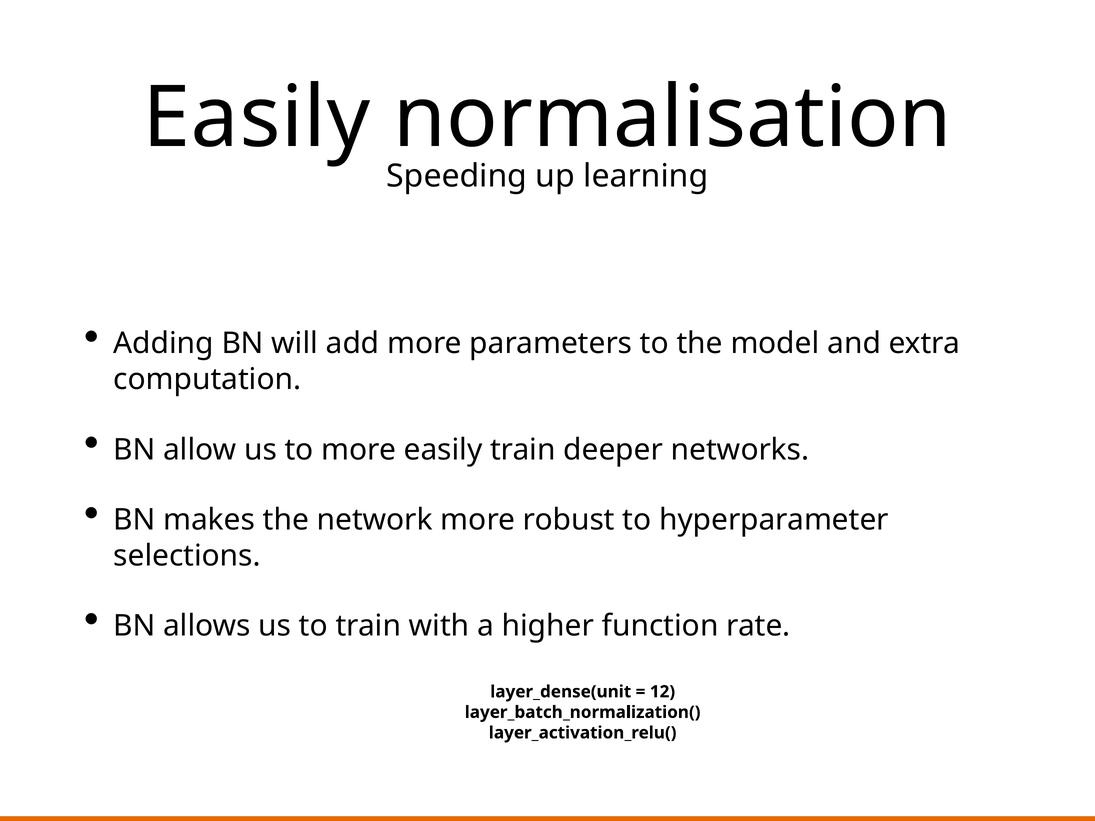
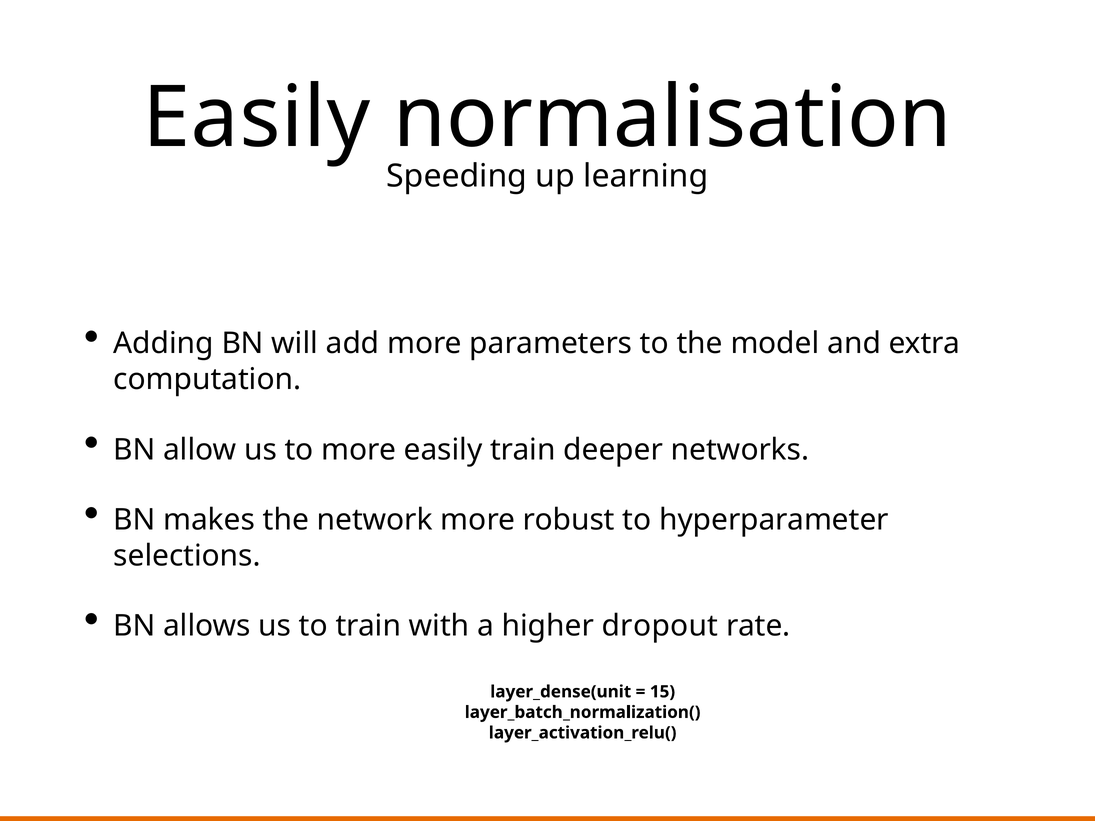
function: function -> dropout
12: 12 -> 15
